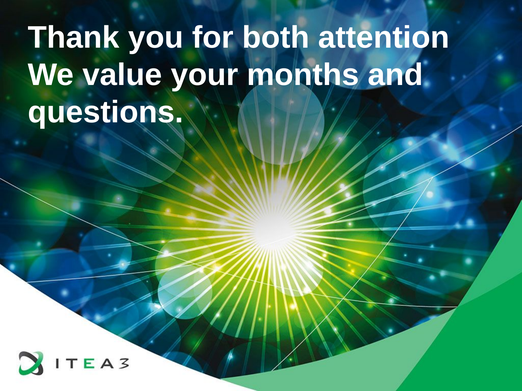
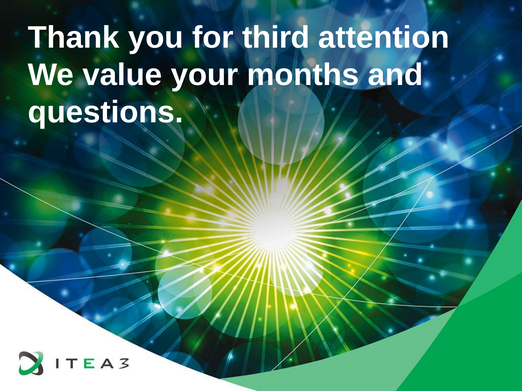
both: both -> third
